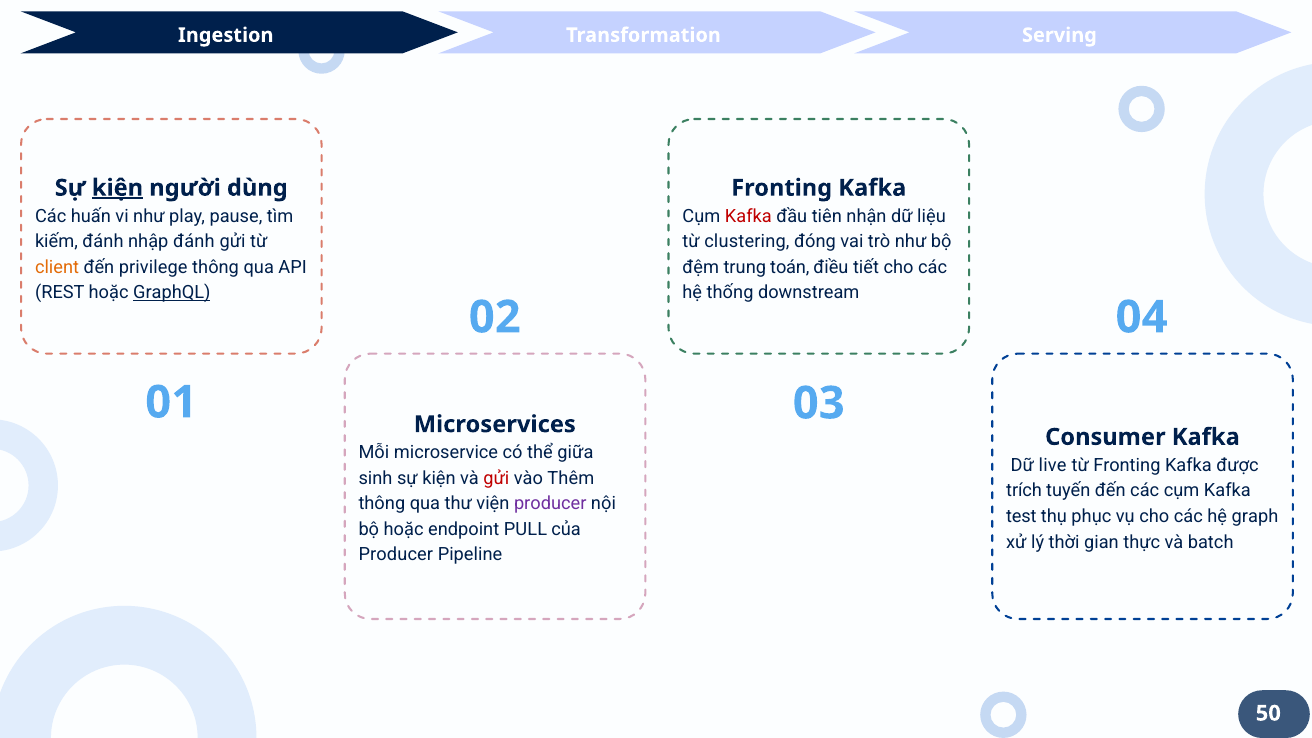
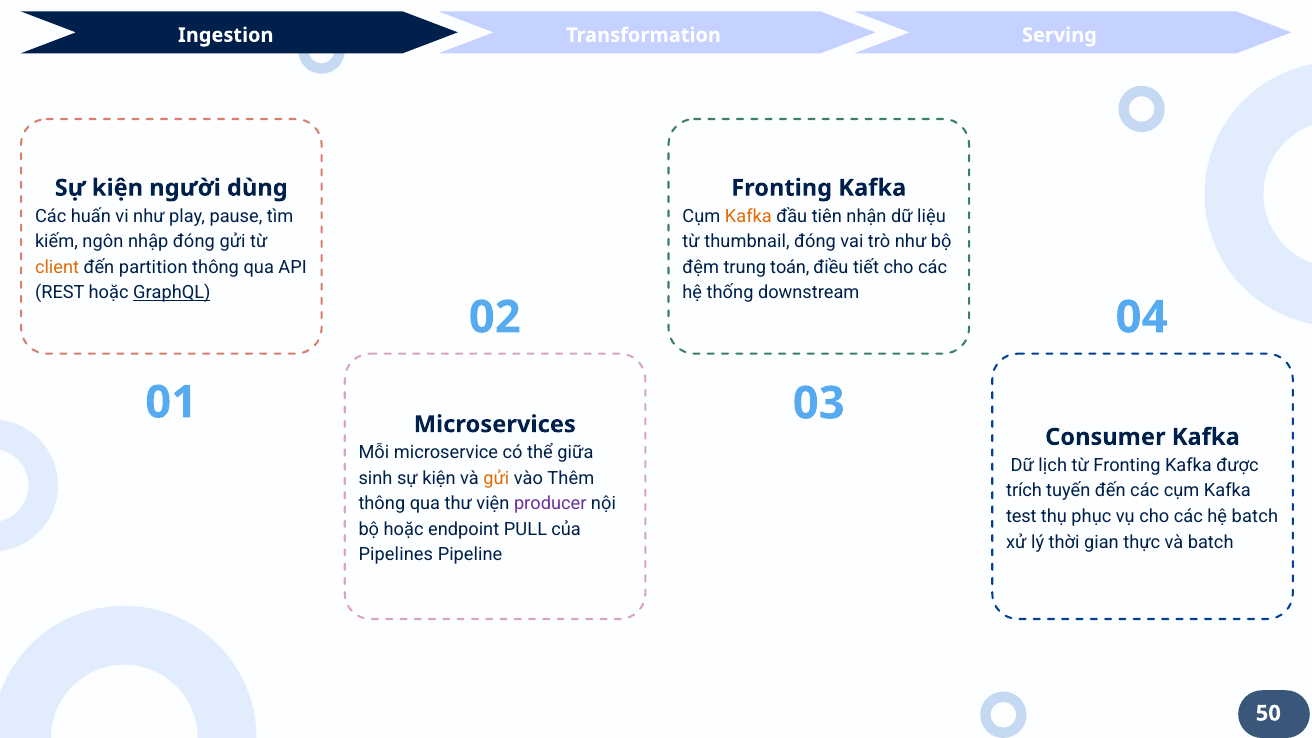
kiện at (117, 188) underline: present -> none
Kafka at (748, 216) colour: red -> orange
kiếm đánh: đánh -> ngôn
nhập đánh: đánh -> đóng
clustering: clustering -> thumbnail
privilege: privilege -> partition
live: live -> lịch
gửi at (496, 478) colour: red -> orange
hệ graph: graph -> batch
Producer at (396, 555): Producer -> Pipelines
